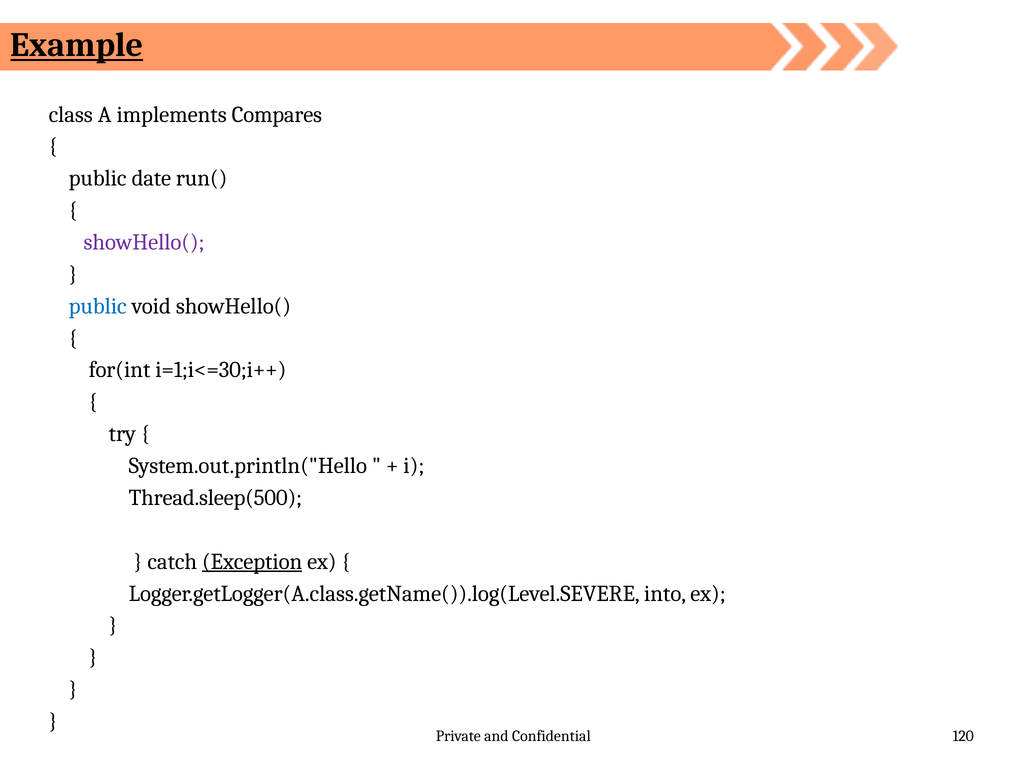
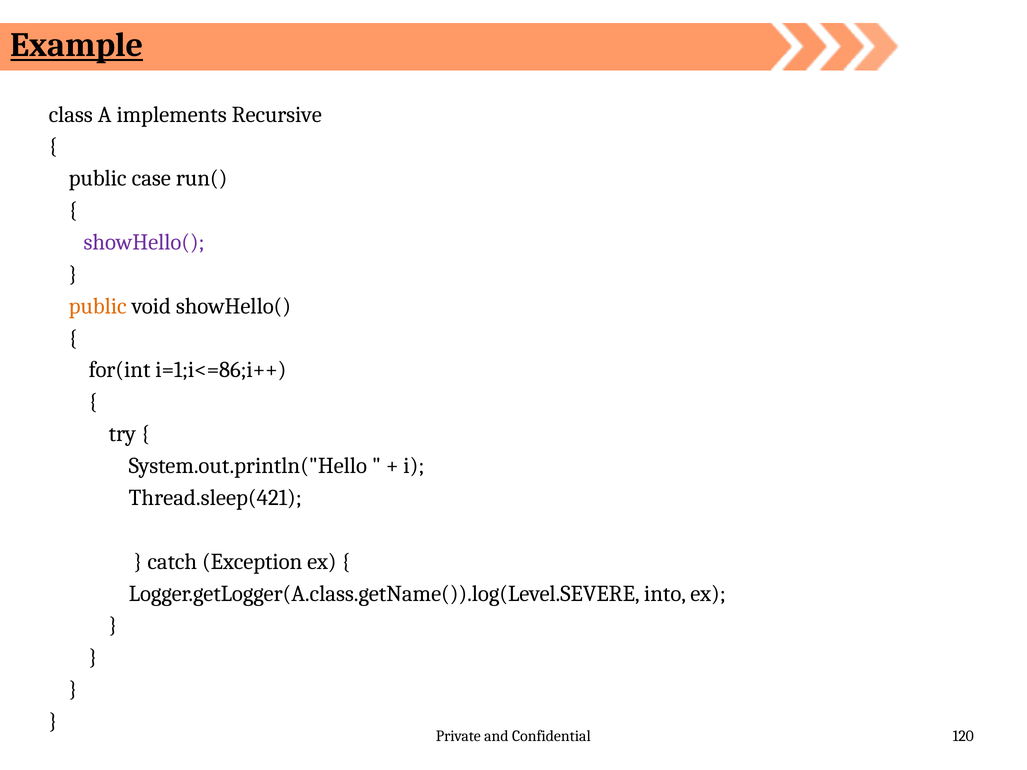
Compares: Compares -> Recursive
date: date -> case
public at (98, 306) colour: blue -> orange
i=1;i<=30;i++: i=1;i<=30;i++ -> i=1;i<=86;i++
Thread.sleep(500: Thread.sleep(500 -> Thread.sleep(421
Exception underline: present -> none
